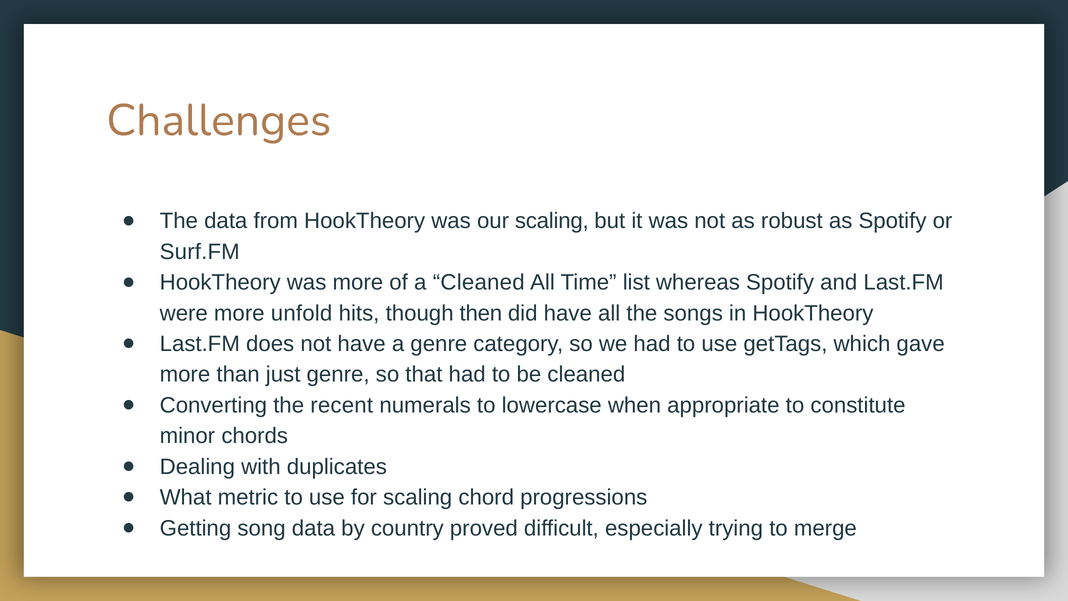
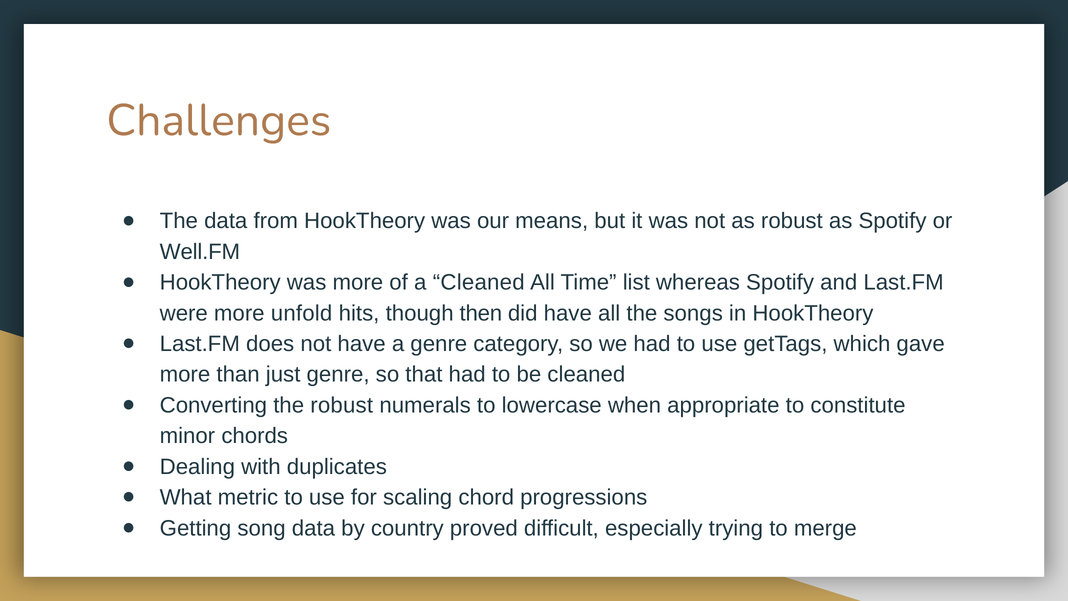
our scaling: scaling -> means
Surf.FM: Surf.FM -> Well.FM
the recent: recent -> robust
